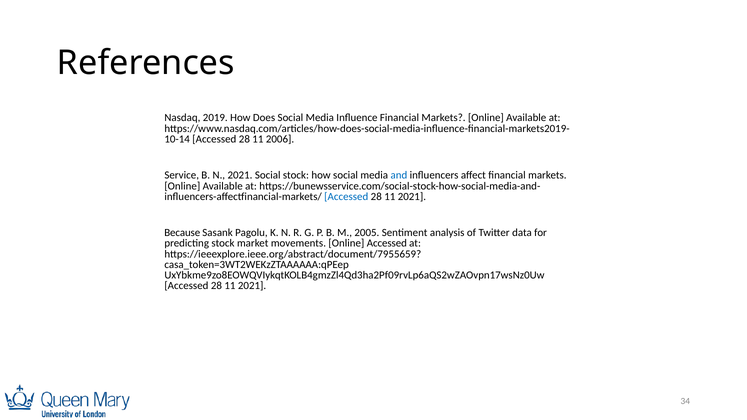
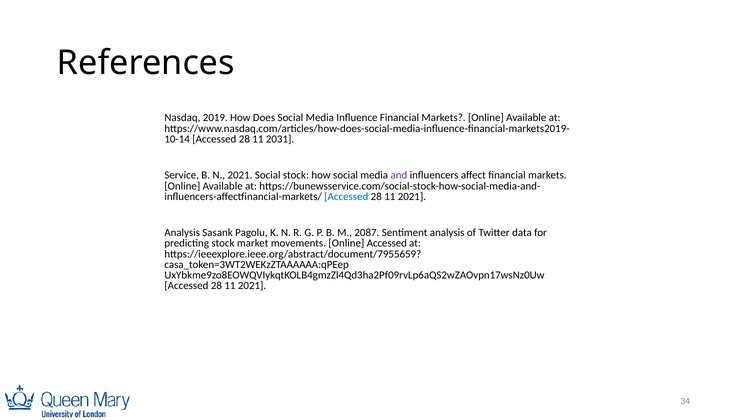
2006: 2006 -> 2031
and colour: blue -> purple
Because at (182, 233): Because -> Analysis
2005: 2005 -> 2087
